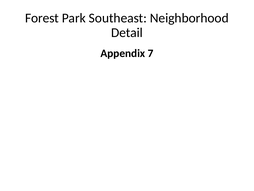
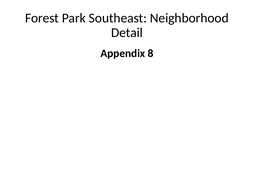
7: 7 -> 8
